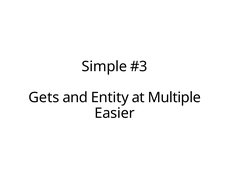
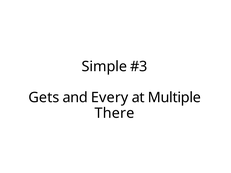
Entity: Entity -> Every
Easier: Easier -> There
